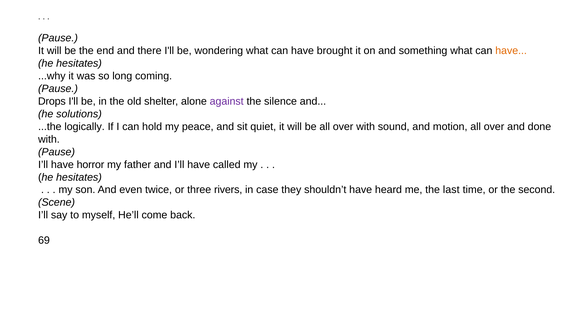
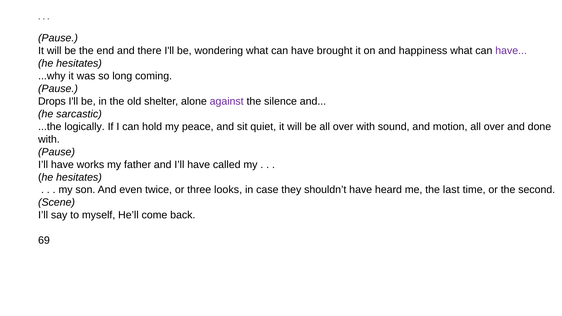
something: something -> happiness
have at (511, 51) colour: orange -> purple
solutions: solutions -> sarcastic
horror: horror -> works
rivers: rivers -> looks
